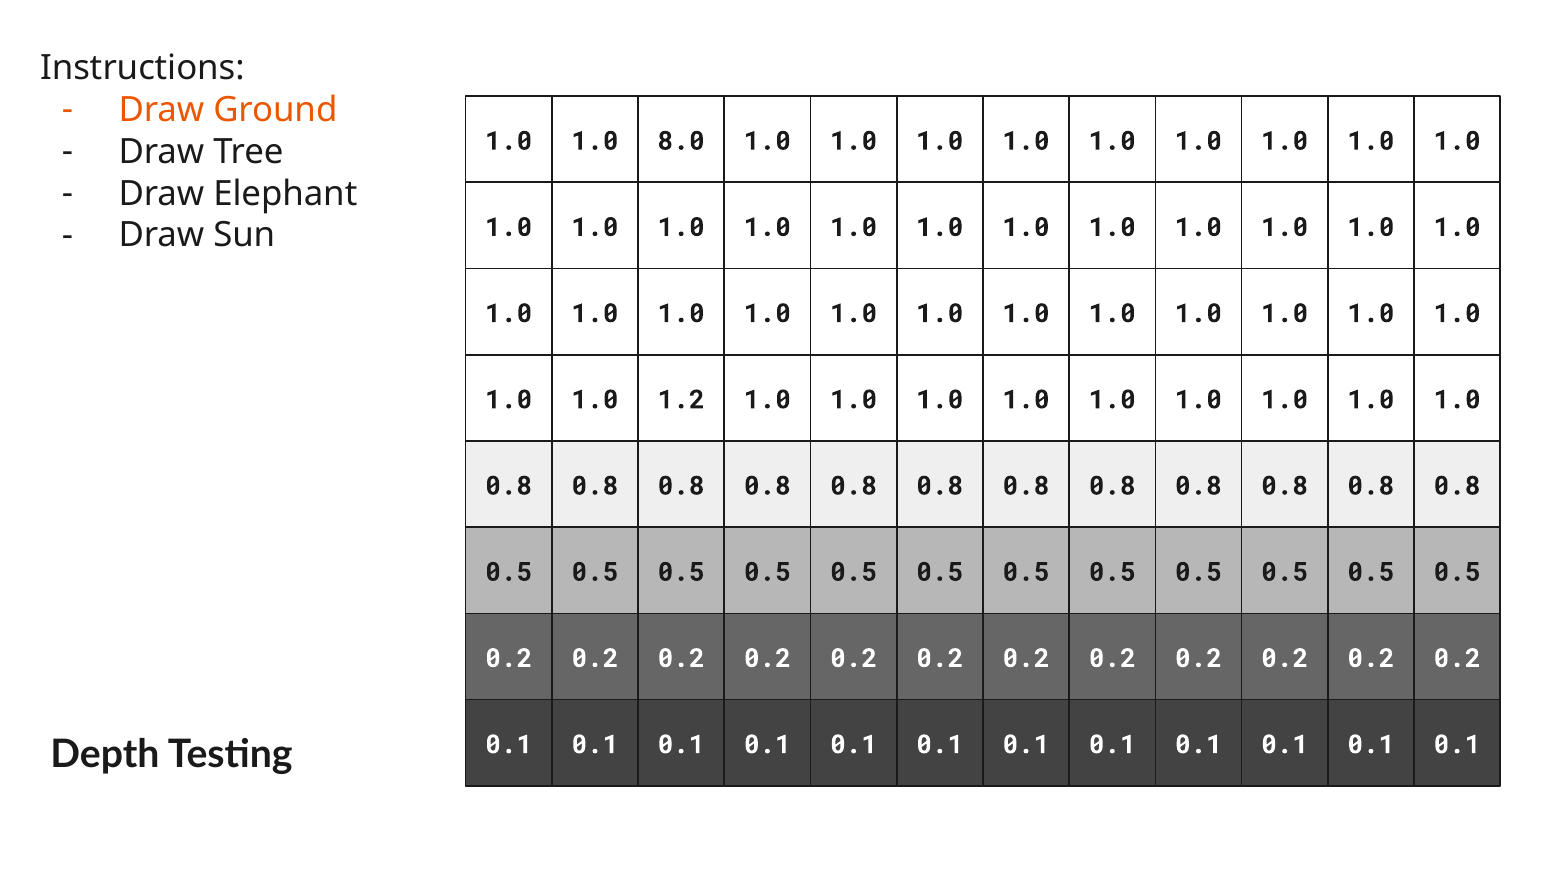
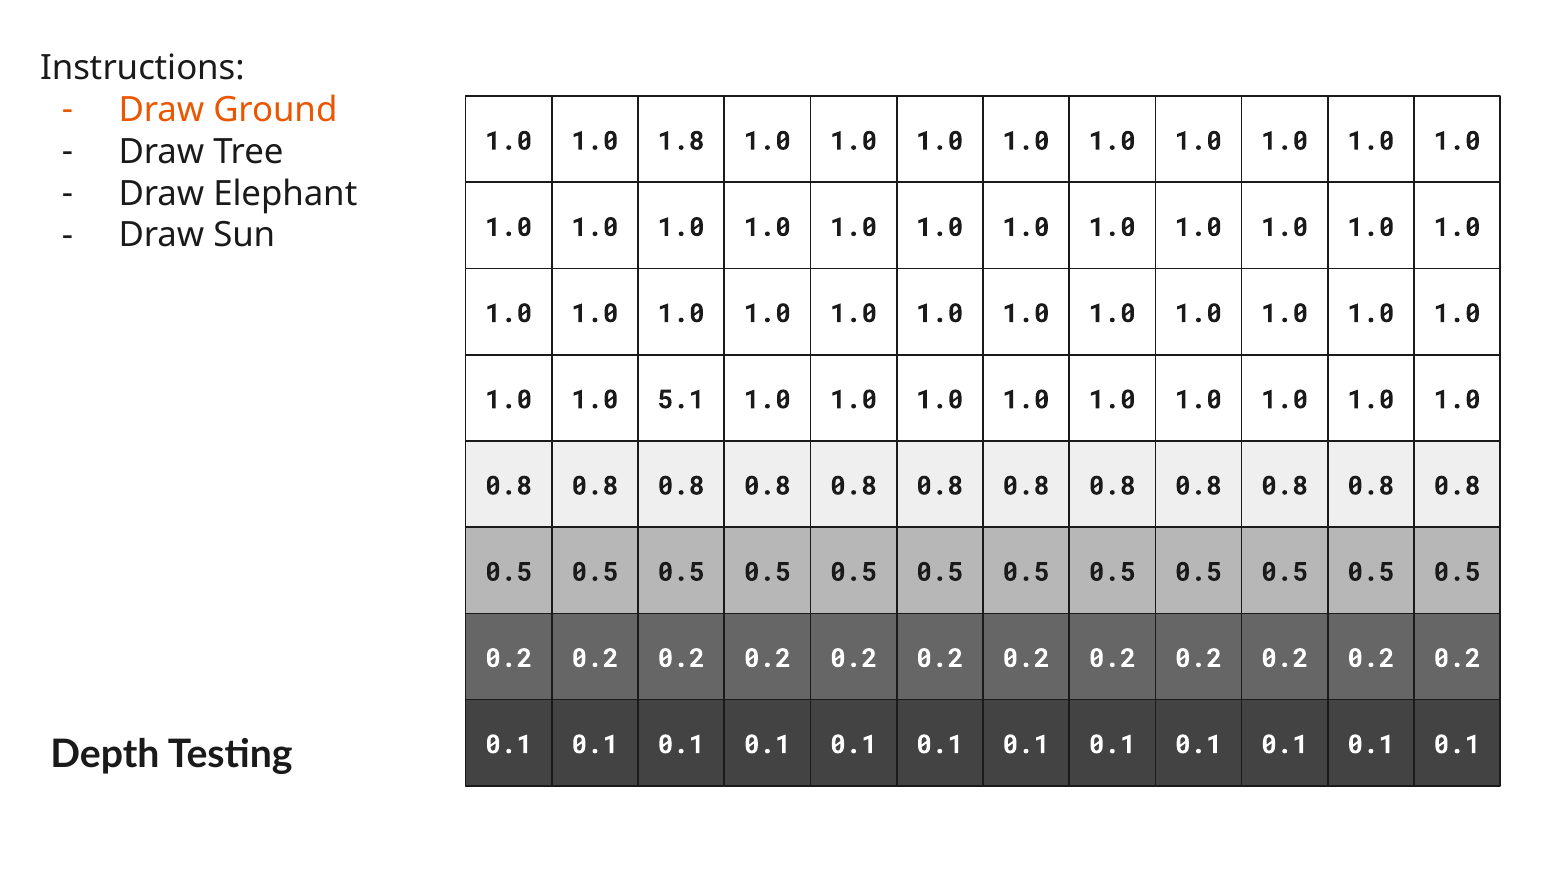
8.0: 8.0 -> 1.8
1.2: 1.2 -> 5.1
